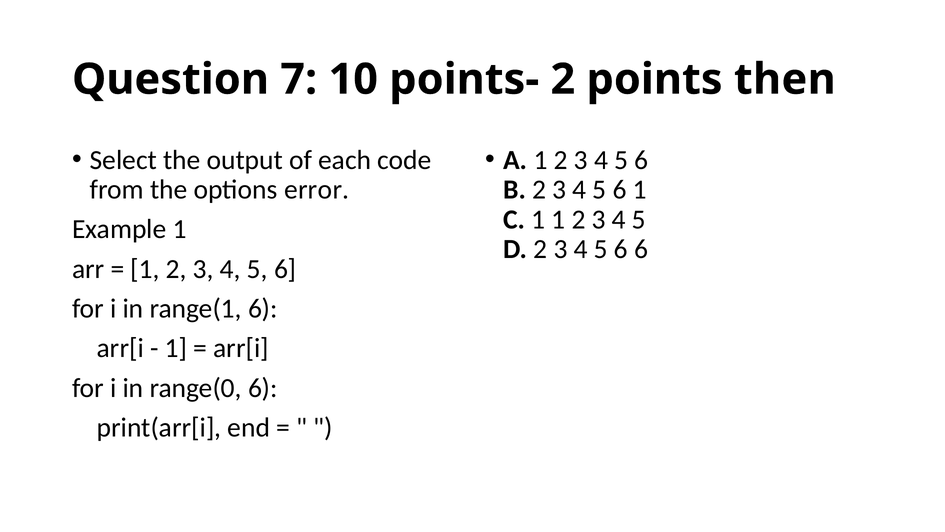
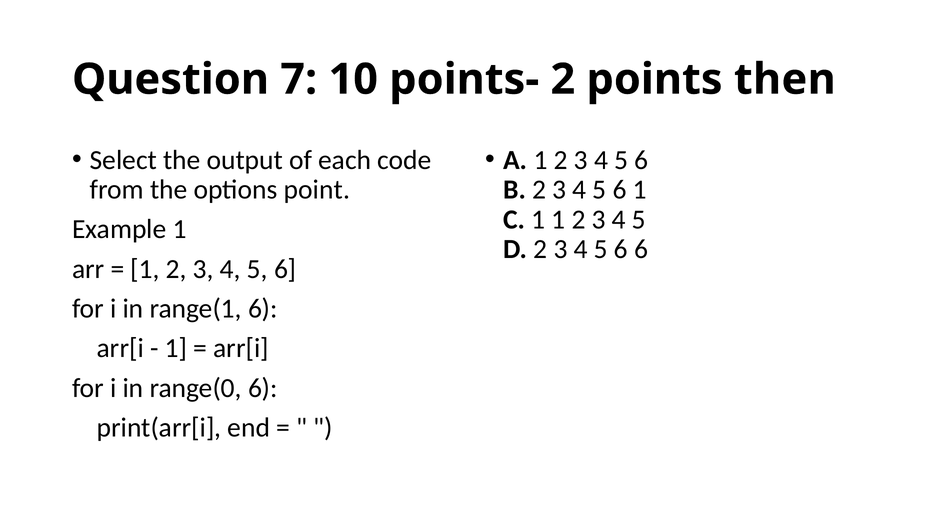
error: error -> point
